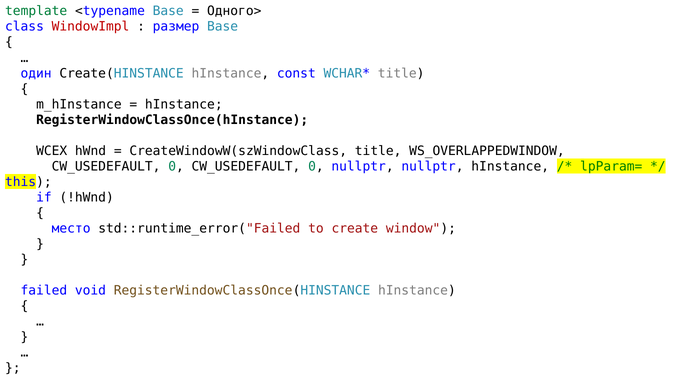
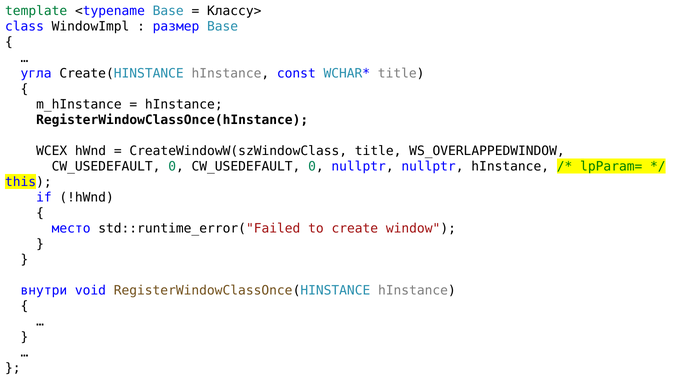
Одного>: Одного> -> Классу>
WindowImpl colour: red -> black
один: один -> угла
failed: failed -> внутри
